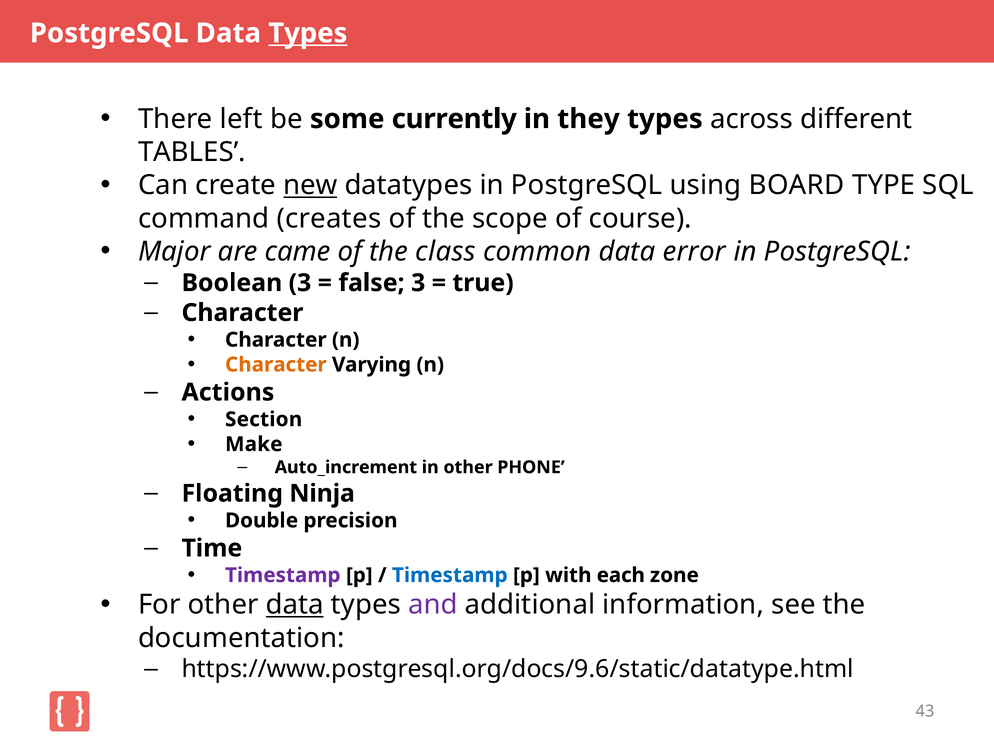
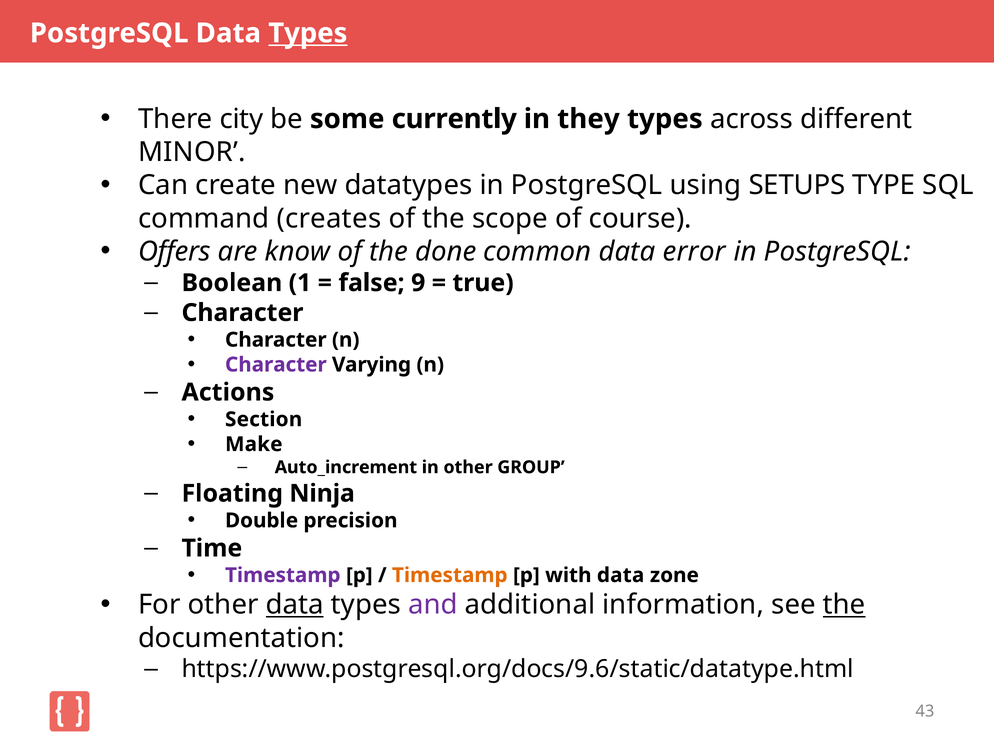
left: left -> city
TABLES: TABLES -> MINOR
new underline: present -> none
BOARD: BOARD -> SETUPS
Major: Major -> Offers
came: came -> know
class: class -> done
Boolean 3: 3 -> 1
false 3: 3 -> 9
Character at (276, 364) colour: orange -> purple
PHONE: PHONE -> GROUP
Timestamp at (450, 575) colour: blue -> orange
with each: each -> data
the at (844, 604) underline: none -> present
